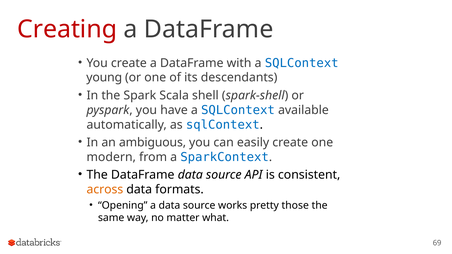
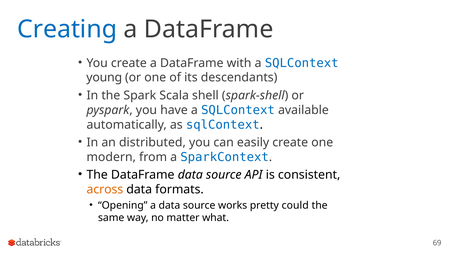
Creating colour: red -> blue
ambiguous: ambiguous -> distributed
those: those -> could
